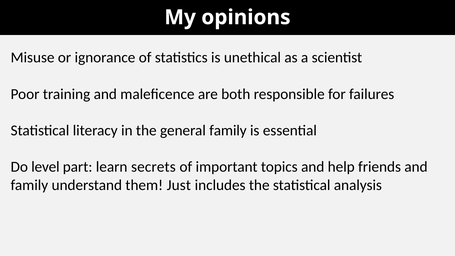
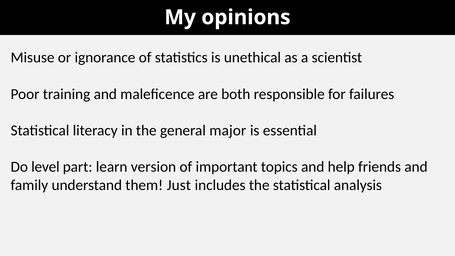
general family: family -> major
secrets: secrets -> version
